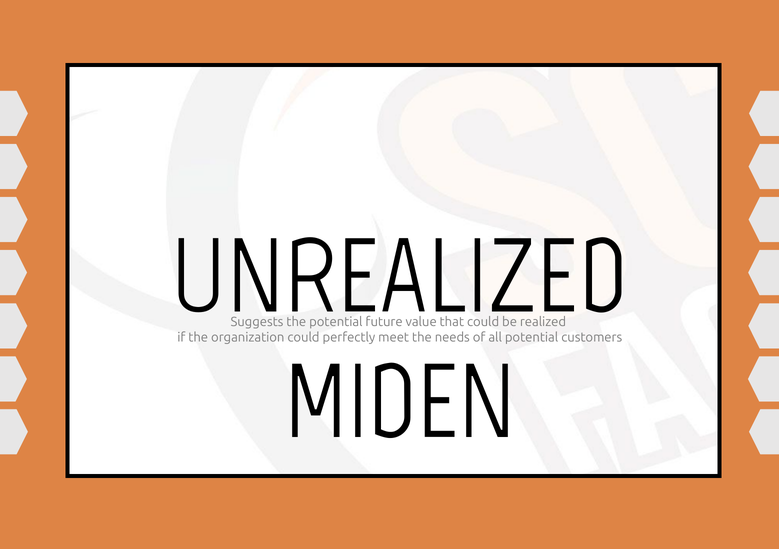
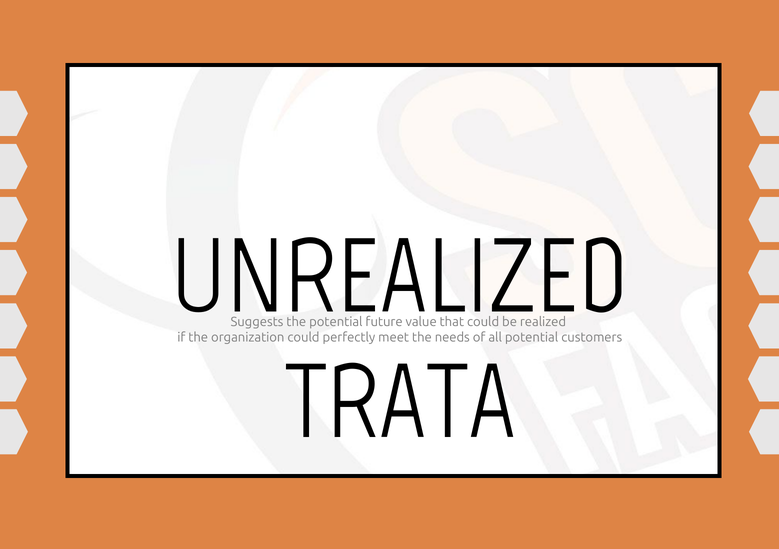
MIDEN: MIDEN -> TRATA
